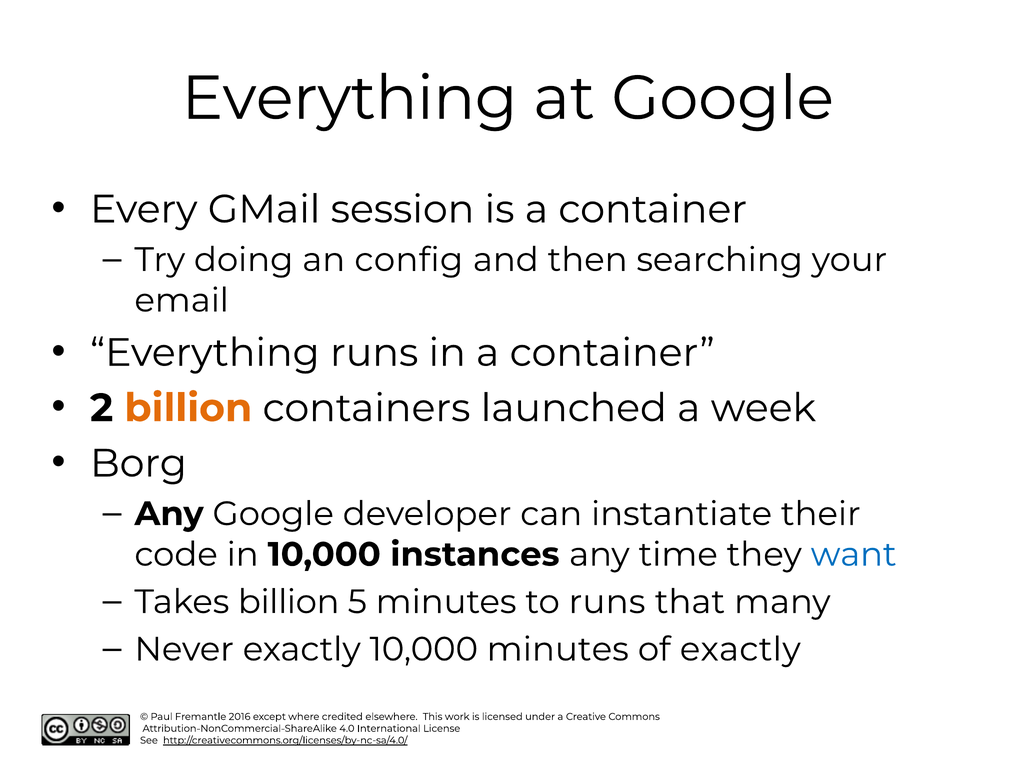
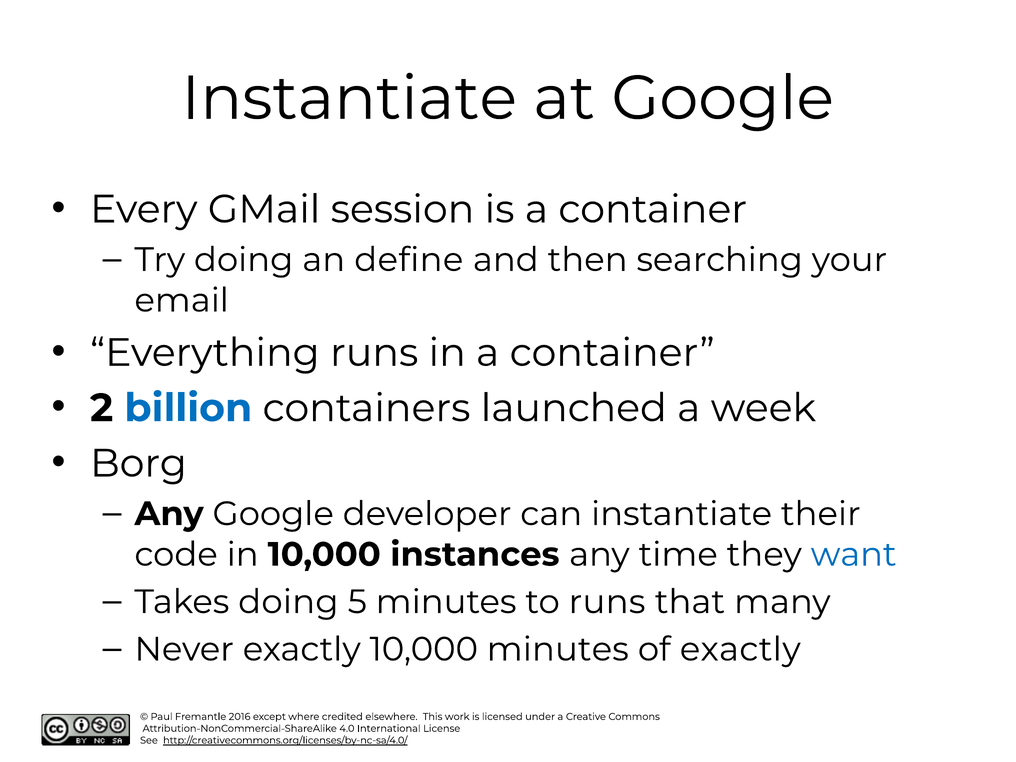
Everything at (349, 98): Everything -> Instantiate
config: config -> define
billion at (188, 408) colour: orange -> blue
Takes billion: billion -> doing
